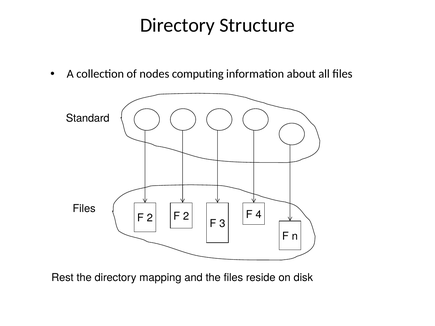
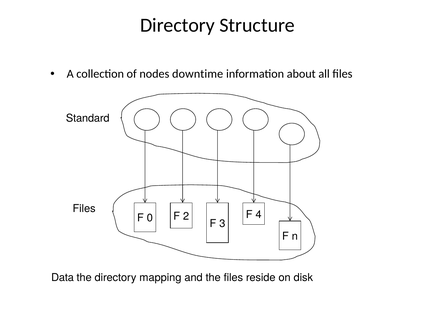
computing: computing -> downtime
2 at (150, 218): 2 -> 0
Rest: Rest -> Data
